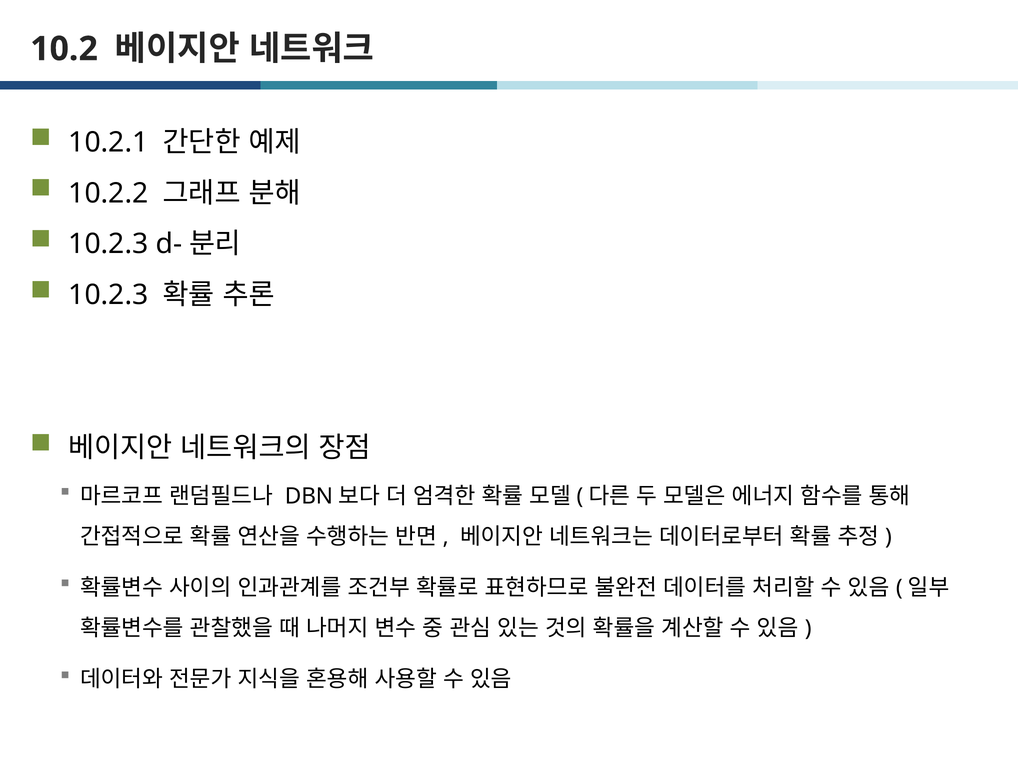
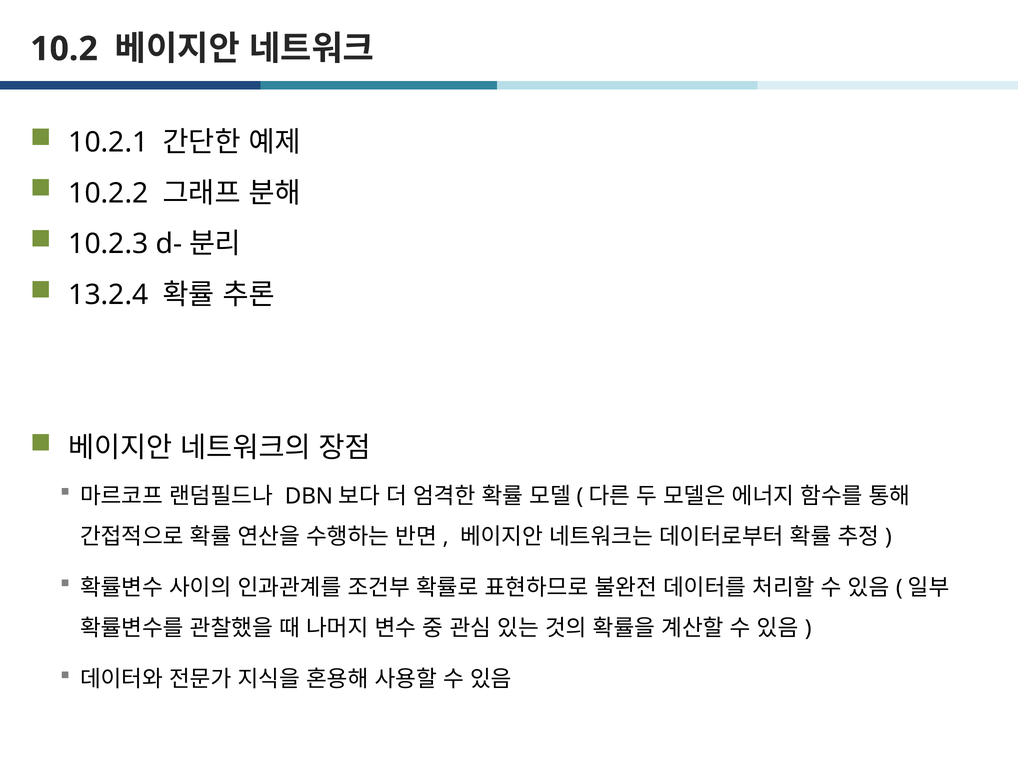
10.2.3 at (108, 295): 10.2.3 -> 13.2.4
